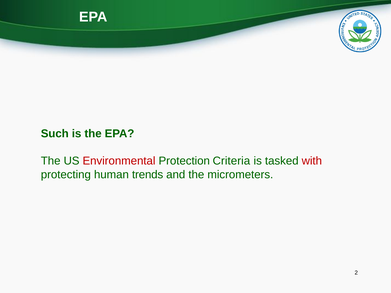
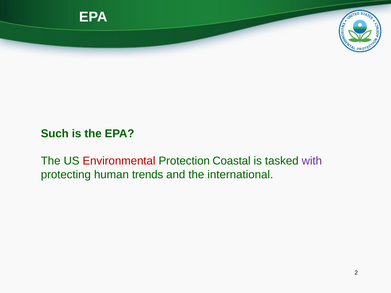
Criteria: Criteria -> Coastal
with colour: red -> purple
micrometers: micrometers -> international
